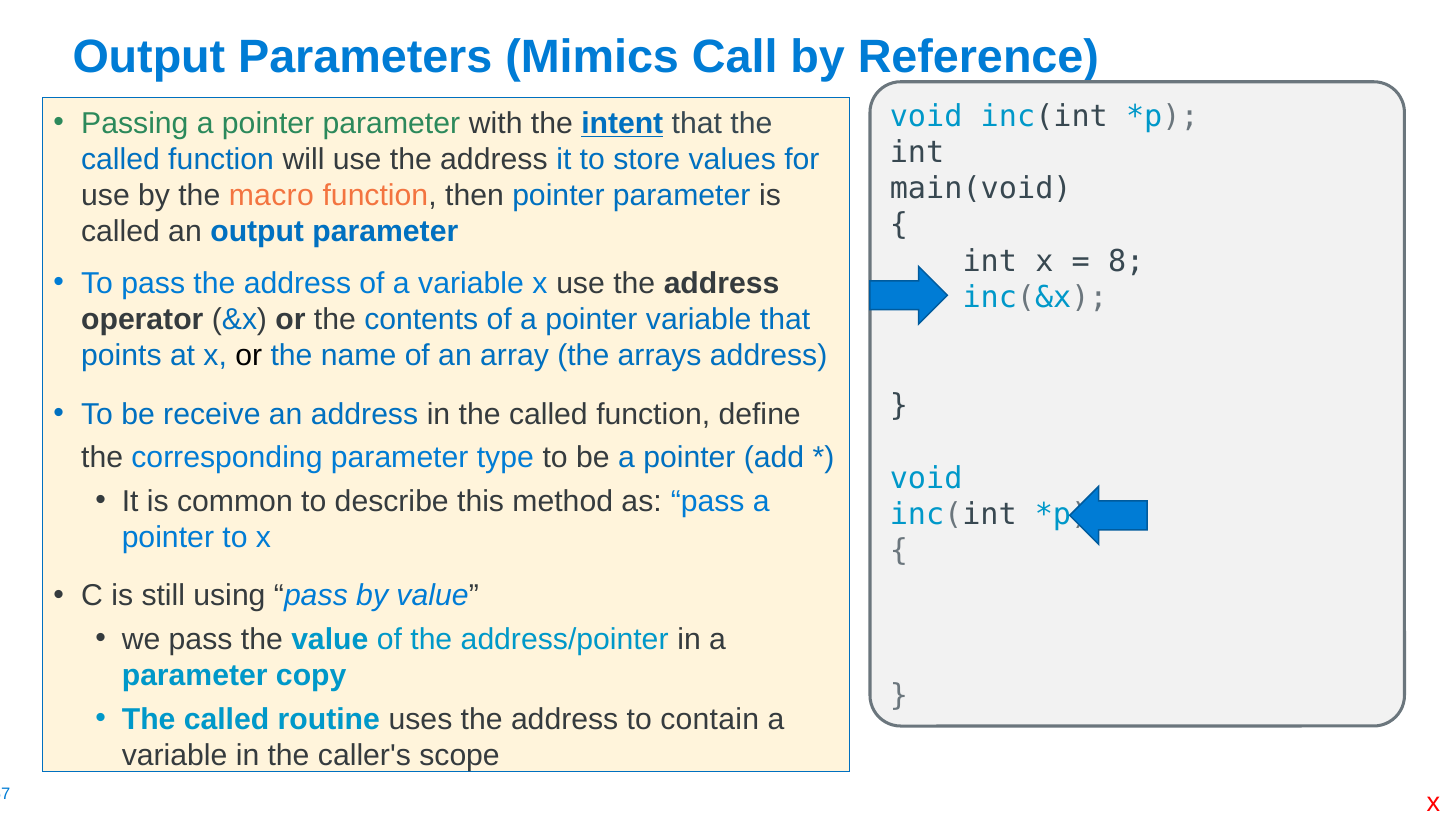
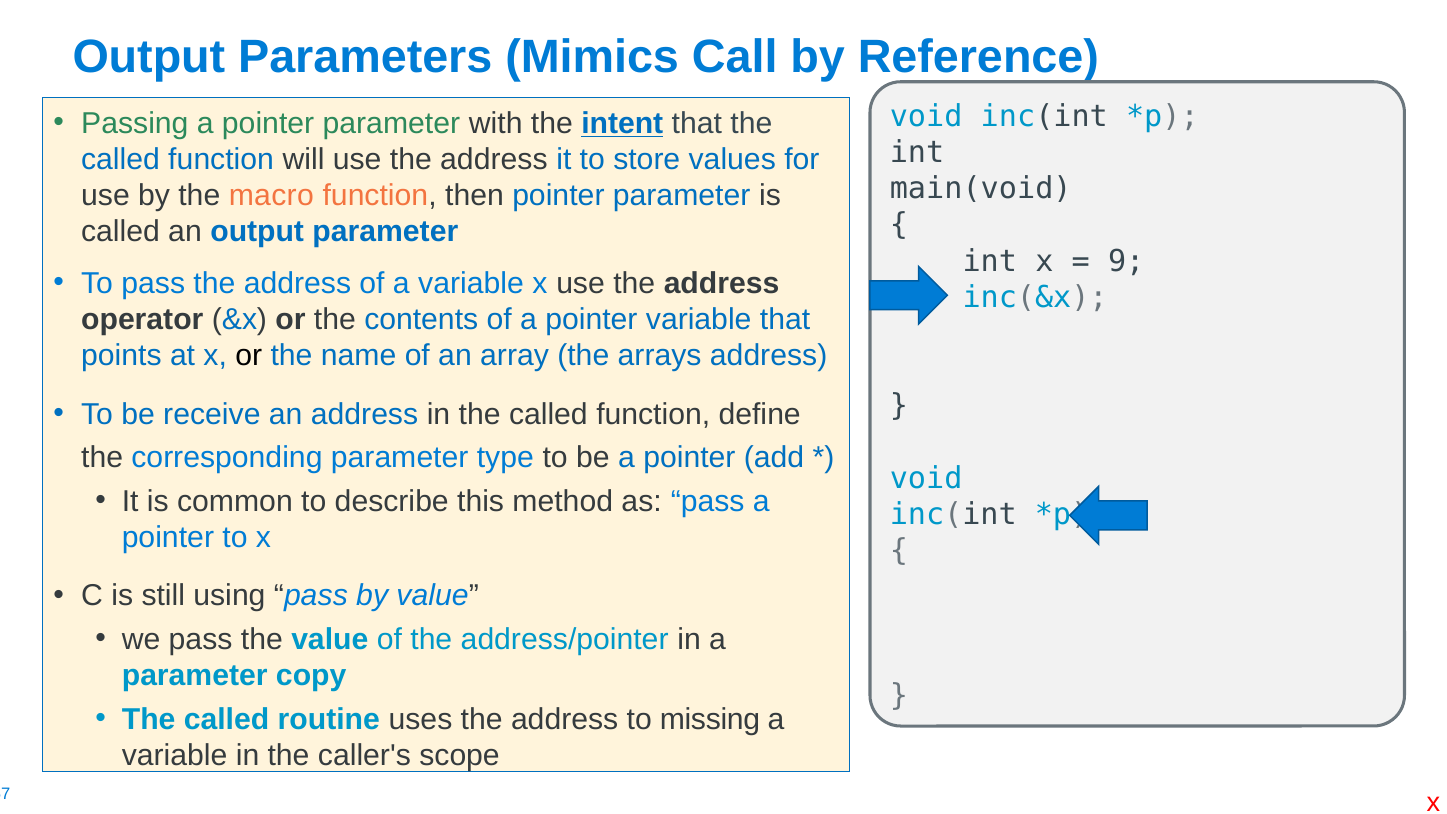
8: 8 -> 9
contain: contain -> missing
